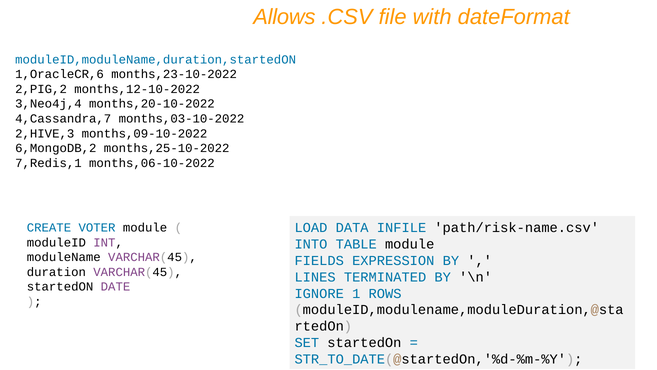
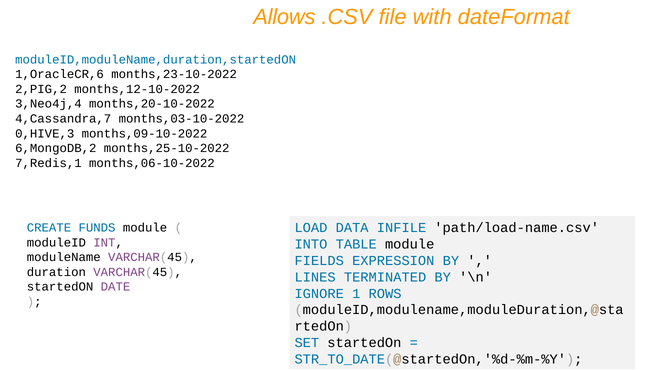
2,HIVE,3: 2,HIVE,3 -> 0,HIVE,3
path/risk-name.csv: path/risk-name.csv -> path/load-name.csv
VOTER: VOTER -> FUNDS
